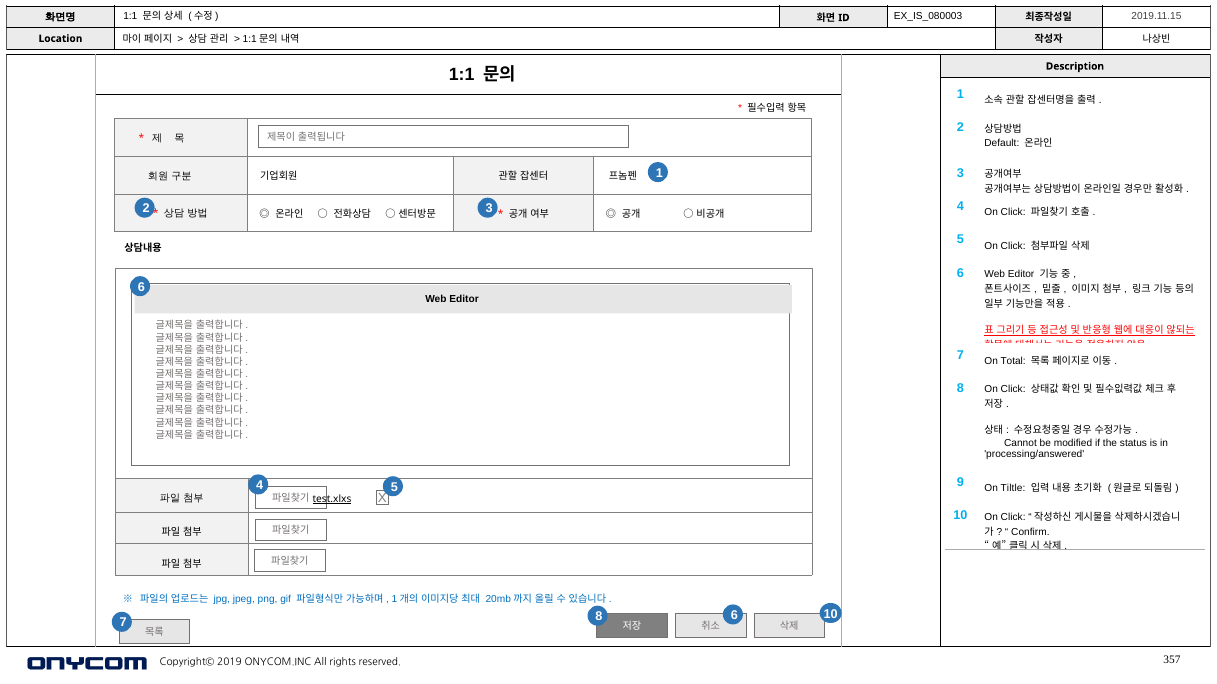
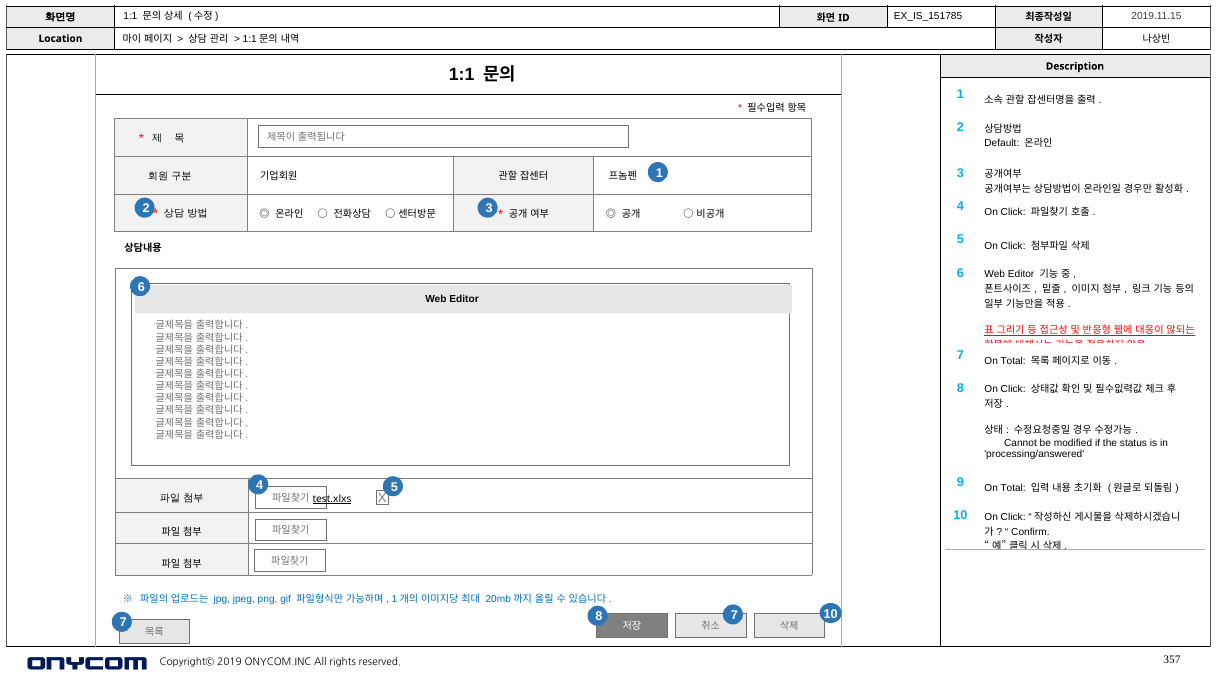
EX_IS_080003: EX_IS_080003 -> EX_IS_151785
9 On Tiltle: Tiltle -> Total
8 6: 6 -> 7
